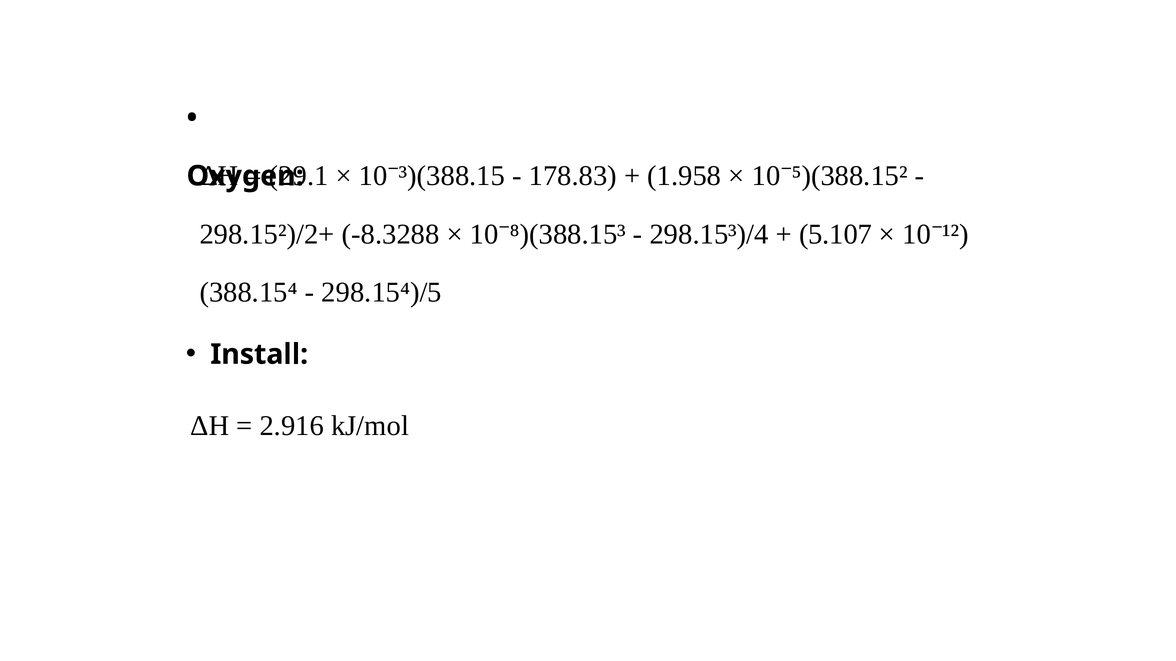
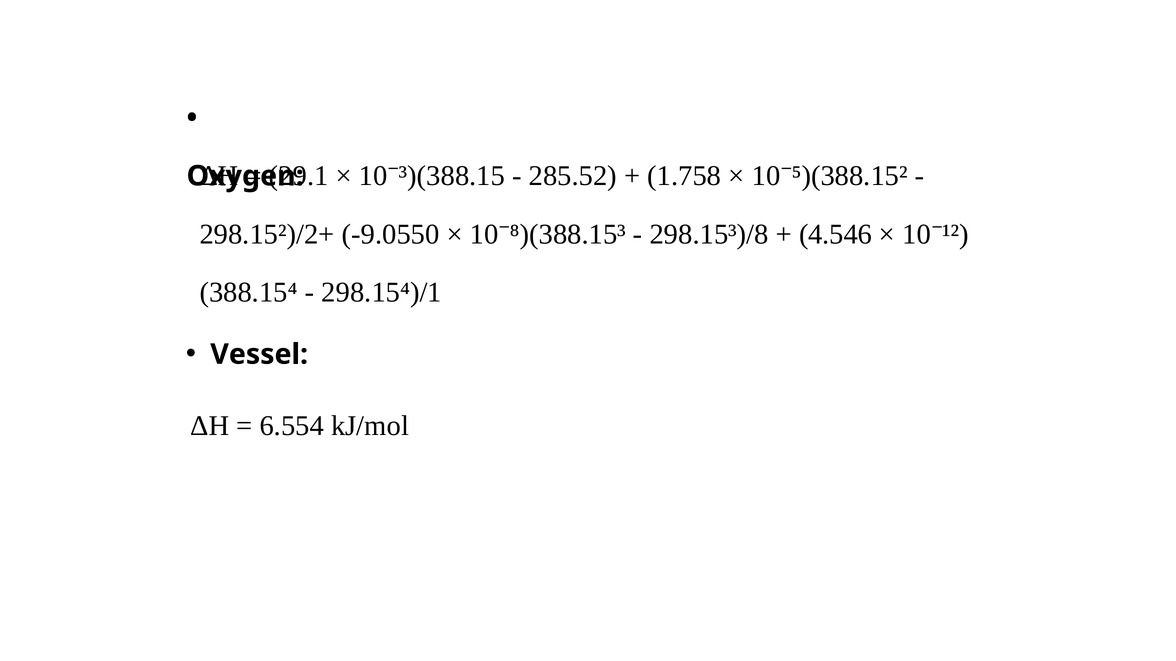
178.83: 178.83 -> 285.52
1.958: 1.958 -> 1.758
-8.3288: -8.3288 -> -9.0550
298.15³)/4: 298.15³)/4 -> 298.15³)/8
5.107: 5.107 -> 4.546
298.15⁴)/5: 298.15⁴)/5 -> 298.15⁴)/1
Install: Install -> Vessel
2.916: 2.916 -> 6.554
